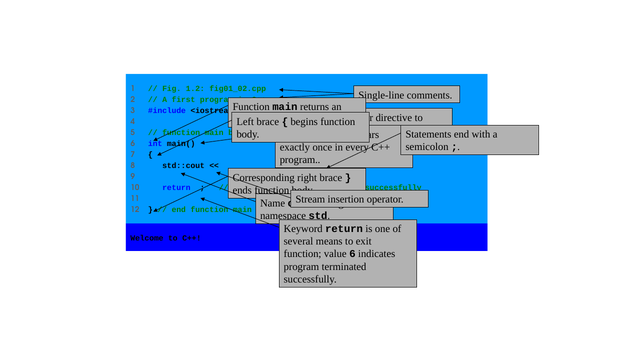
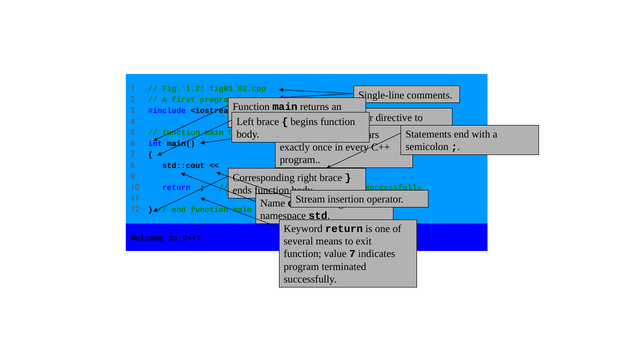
value 6: 6 -> 7
